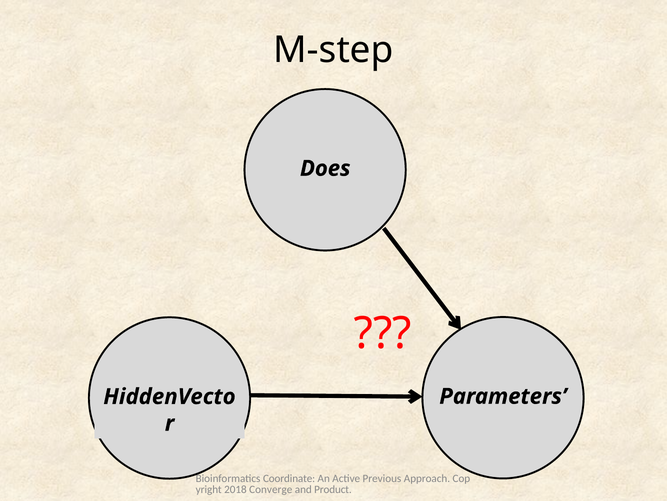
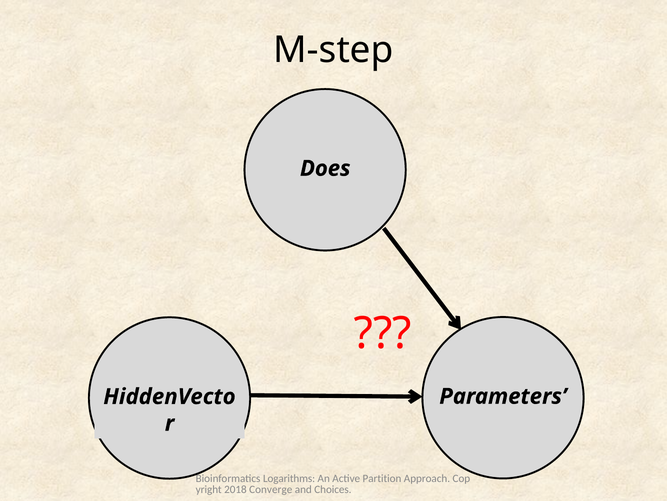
Coordinate: Coordinate -> Logarithms
Previous: Previous -> Partition
Product: Product -> Choices
